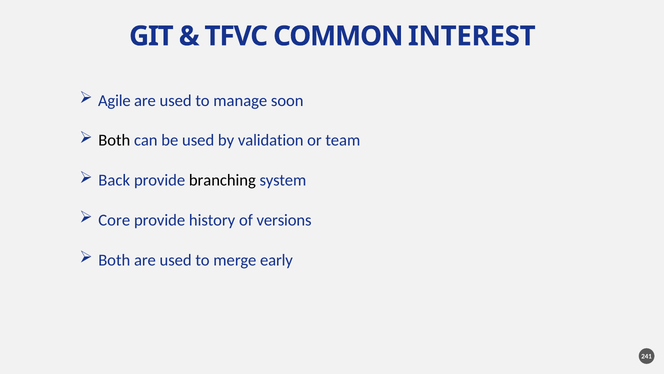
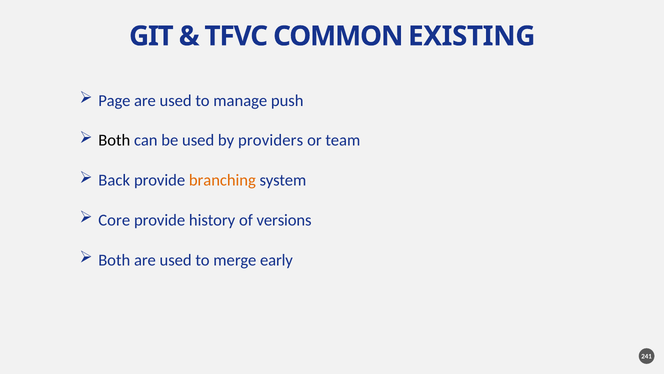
INTEREST: INTEREST -> EXISTING
Agile: Agile -> Page
soon: soon -> push
validation: validation -> providers
branching colour: black -> orange
